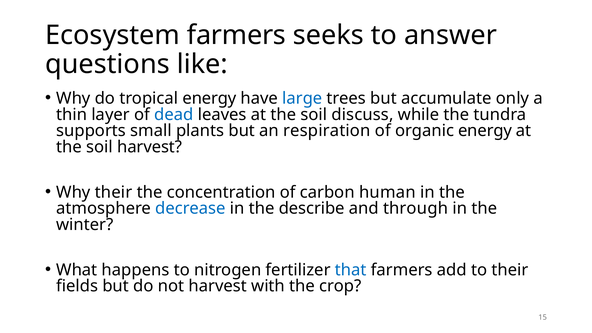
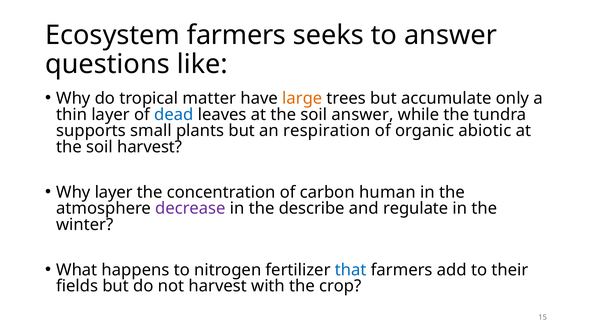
tropical energy: energy -> matter
large colour: blue -> orange
soil discuss: discuss -> answer
organic energy: energy -> abiotic
Why their: their -> layer
decrease colour: blue -> purple
through: through -> regulate
